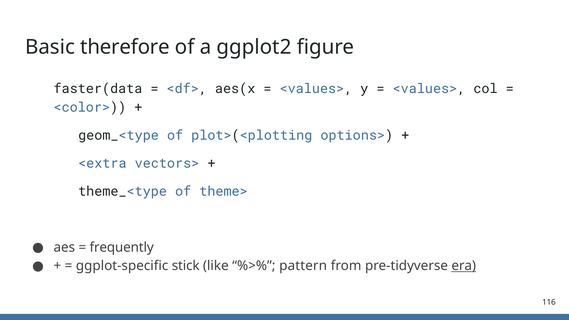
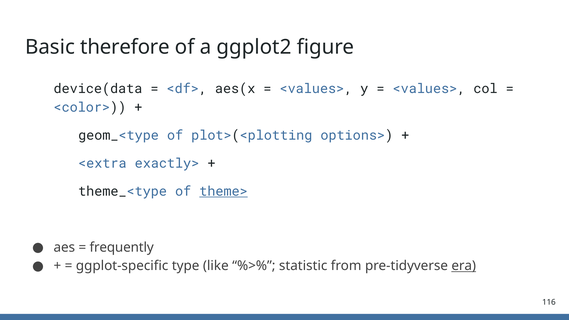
faster(data: faster(data -> device(data
vectors>: vectors> -> exactly>
theme> underline: none -> present
stick: stick -> type
pattern: pattern -> statistic
